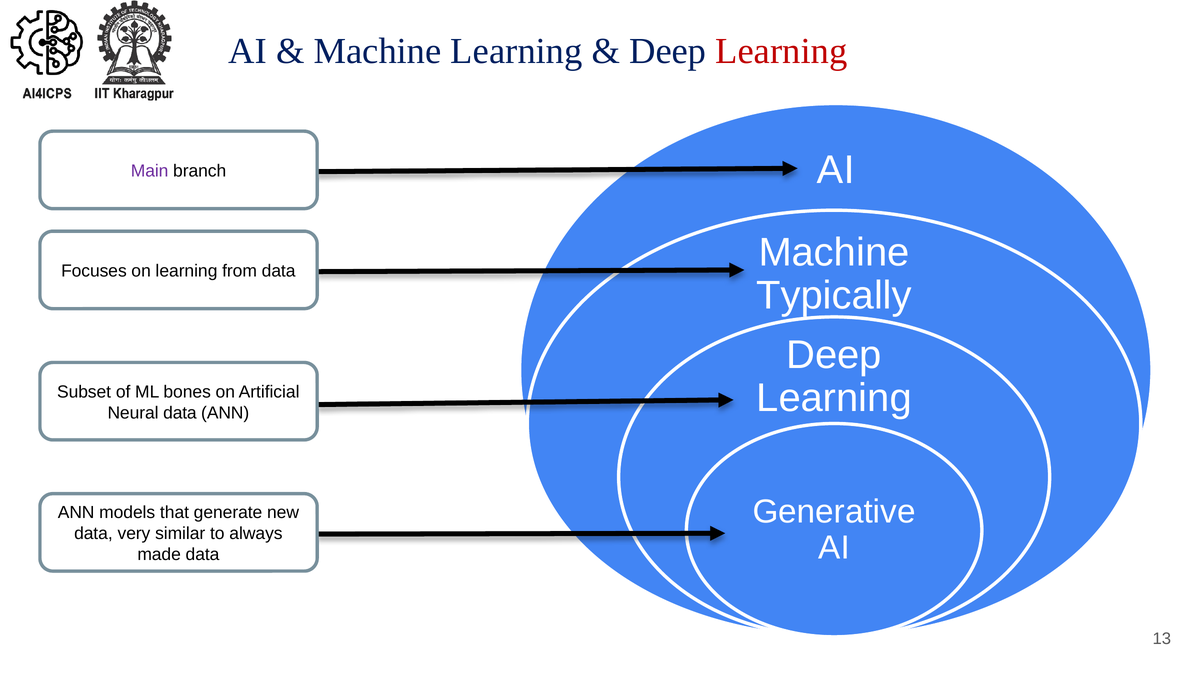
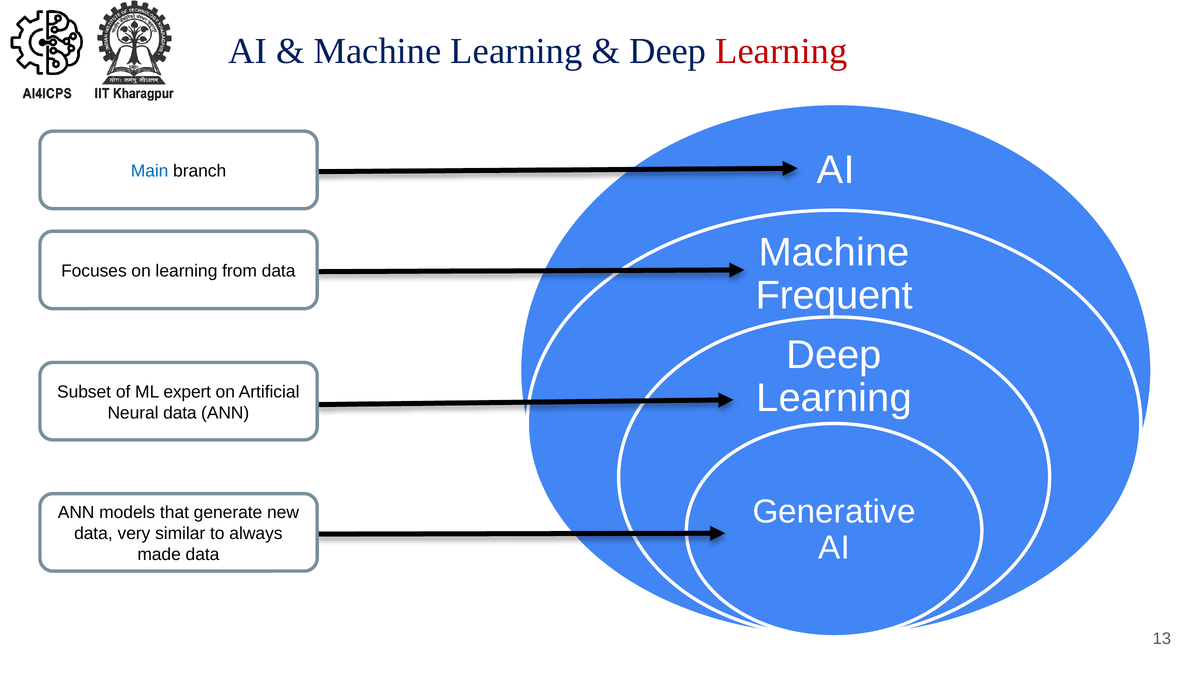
Main colour: purple -> blue
Typically: Typically -> Frequent
bones: bones -> expert
